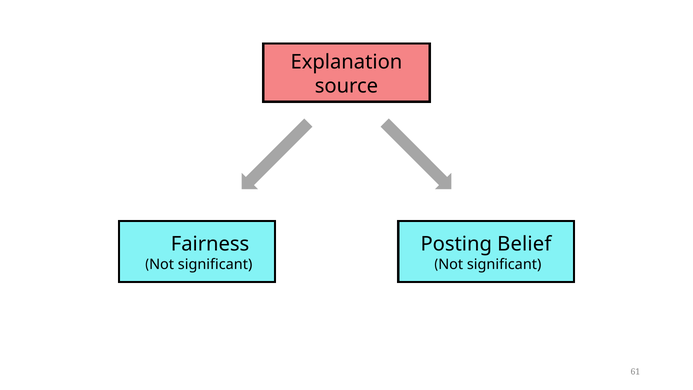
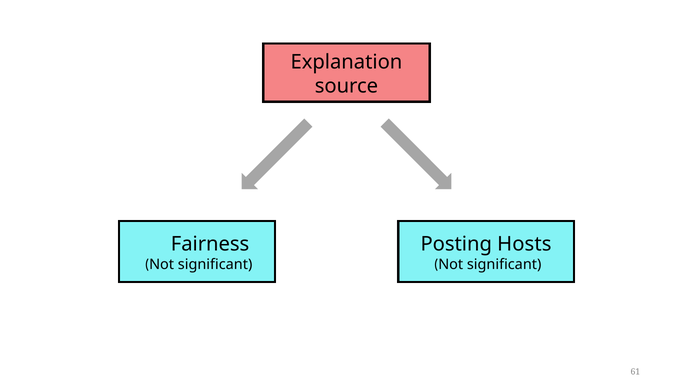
Belief: Belief -> Hosts
